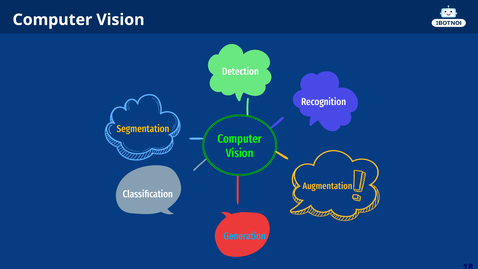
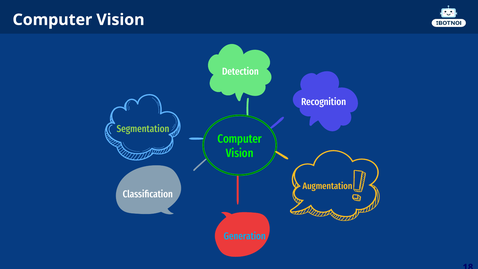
Segmentation colour: yellow -> light green
